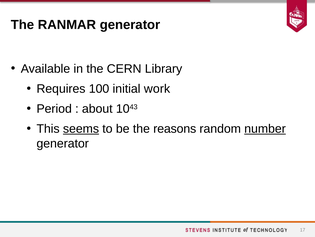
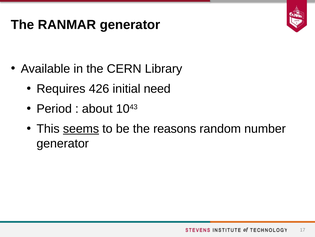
100: 100 -> 426
work: work -> need
number underline: present -> none
